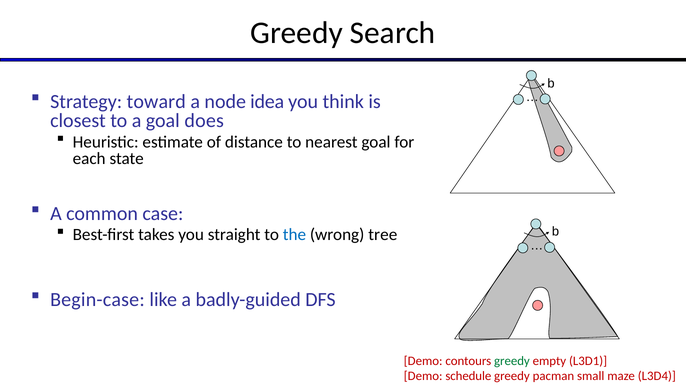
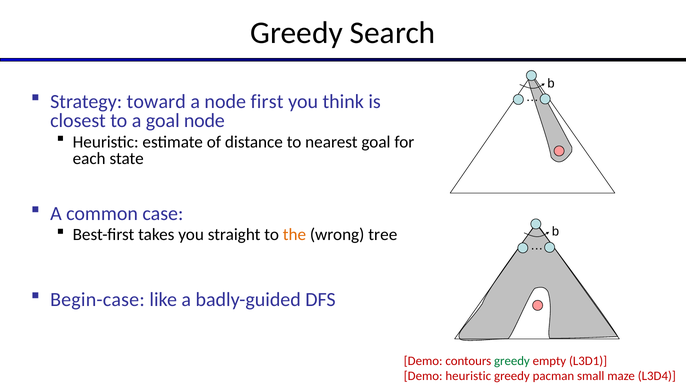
idea: idea -> first
goal does: does -> node
the colour: blue -> orange
Demo schedule: schedule -> heuristic
